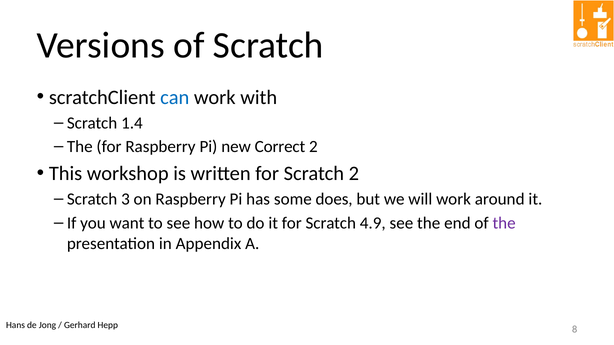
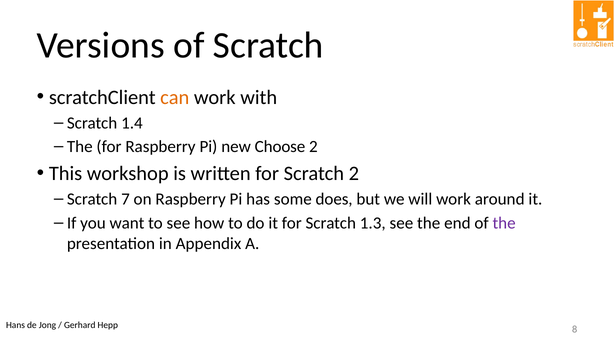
can colour: blue -> orange
Correct: Correct -> Choose
3: 3 -> 7
4.9: 4.9 -> 1.3
